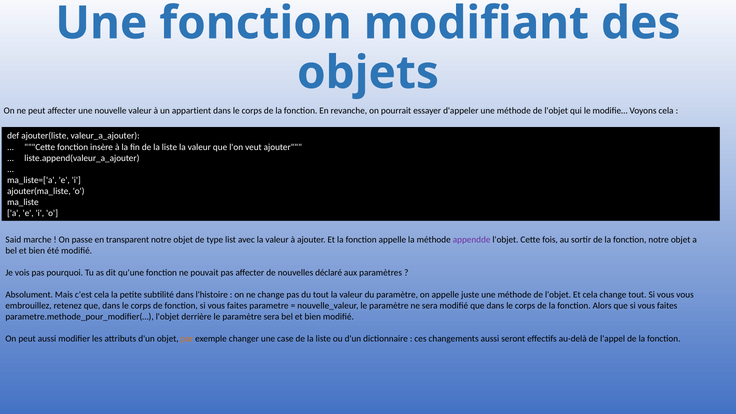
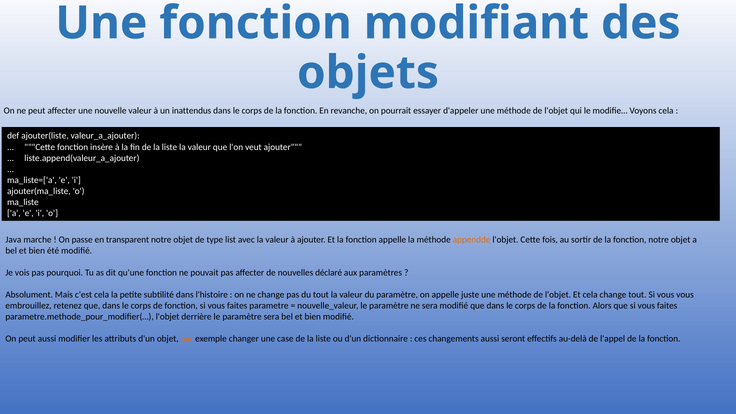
appartient: appartient -> inattendus
Said: Said -> Java
appendde colour: purple -> orange
